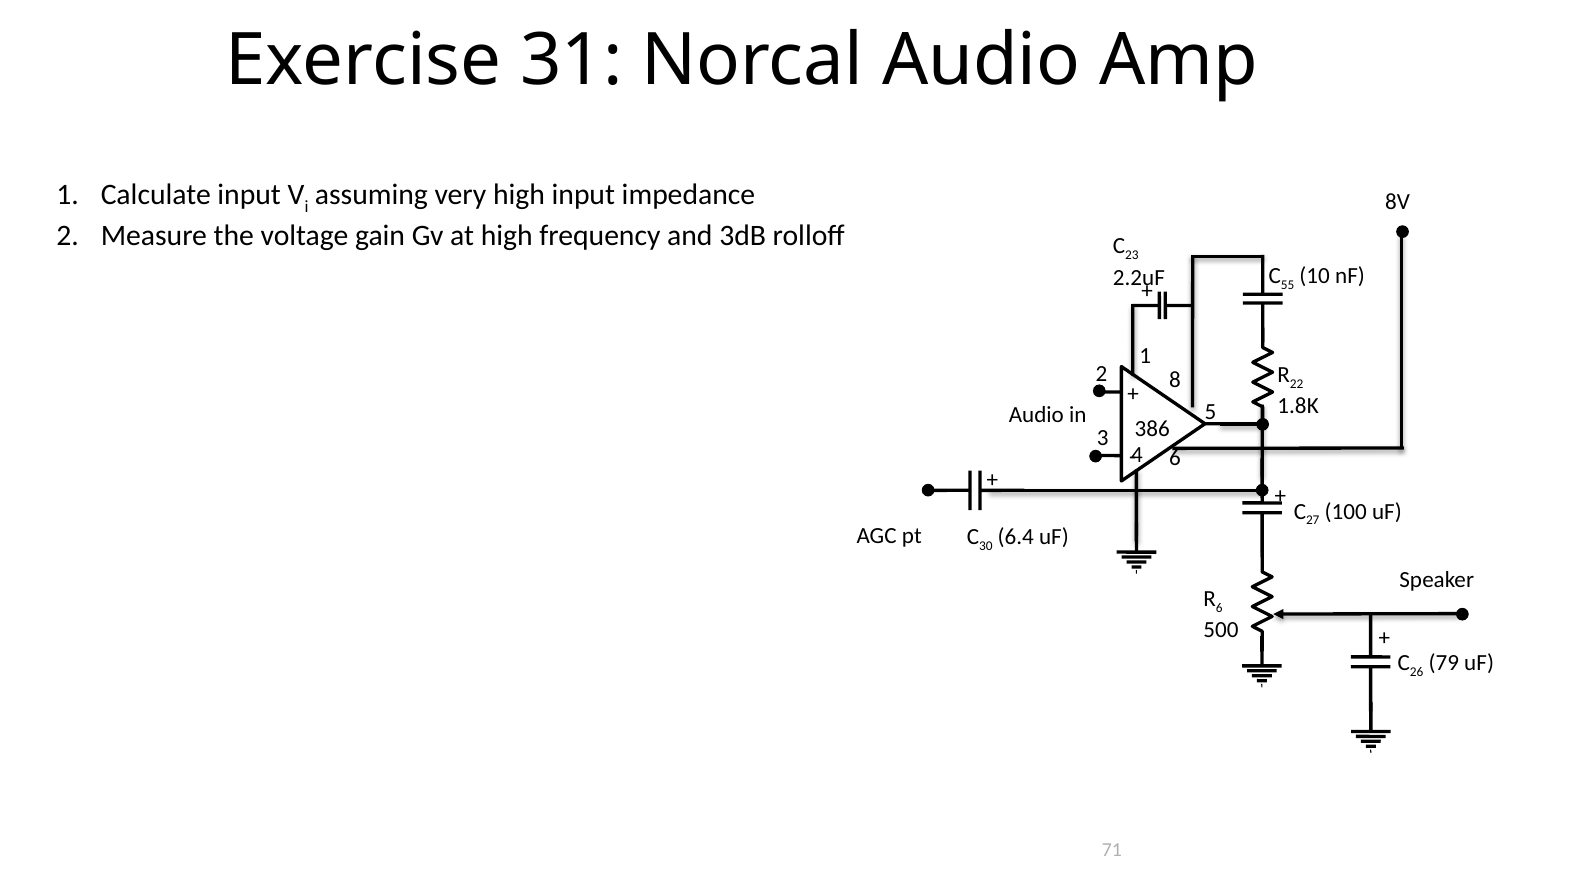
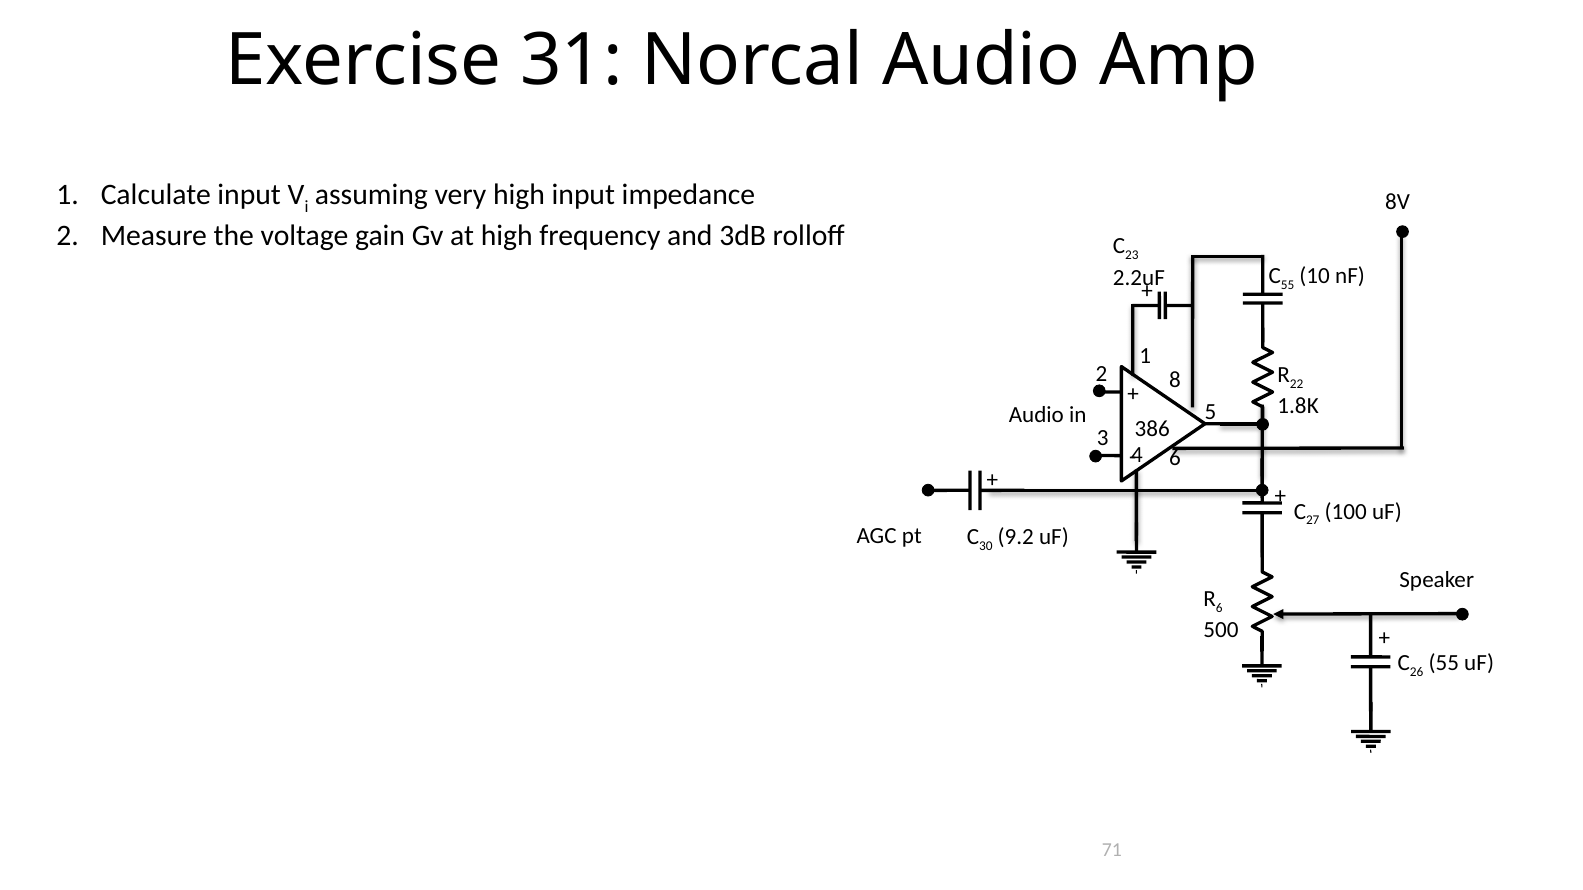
6.4: 6.4 -> 9.2
79 at (1444, 663): 79 -> 55
